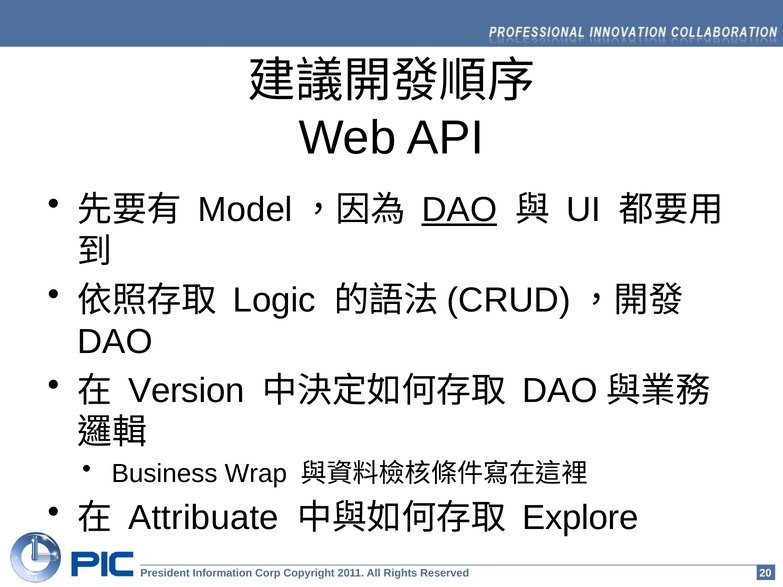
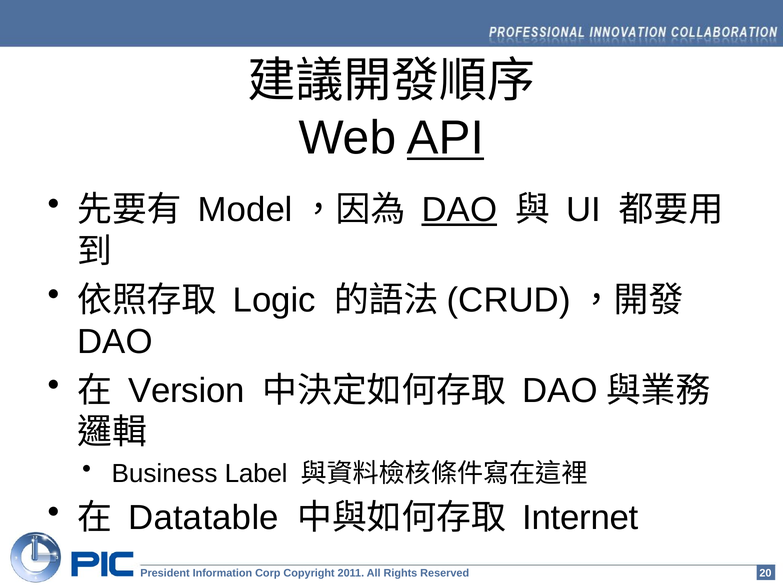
API underline: none -> present
Wrap: Wrap -> Label
Attribuate: Attribuate -> Datatable
Explore: Explore -> Internet
